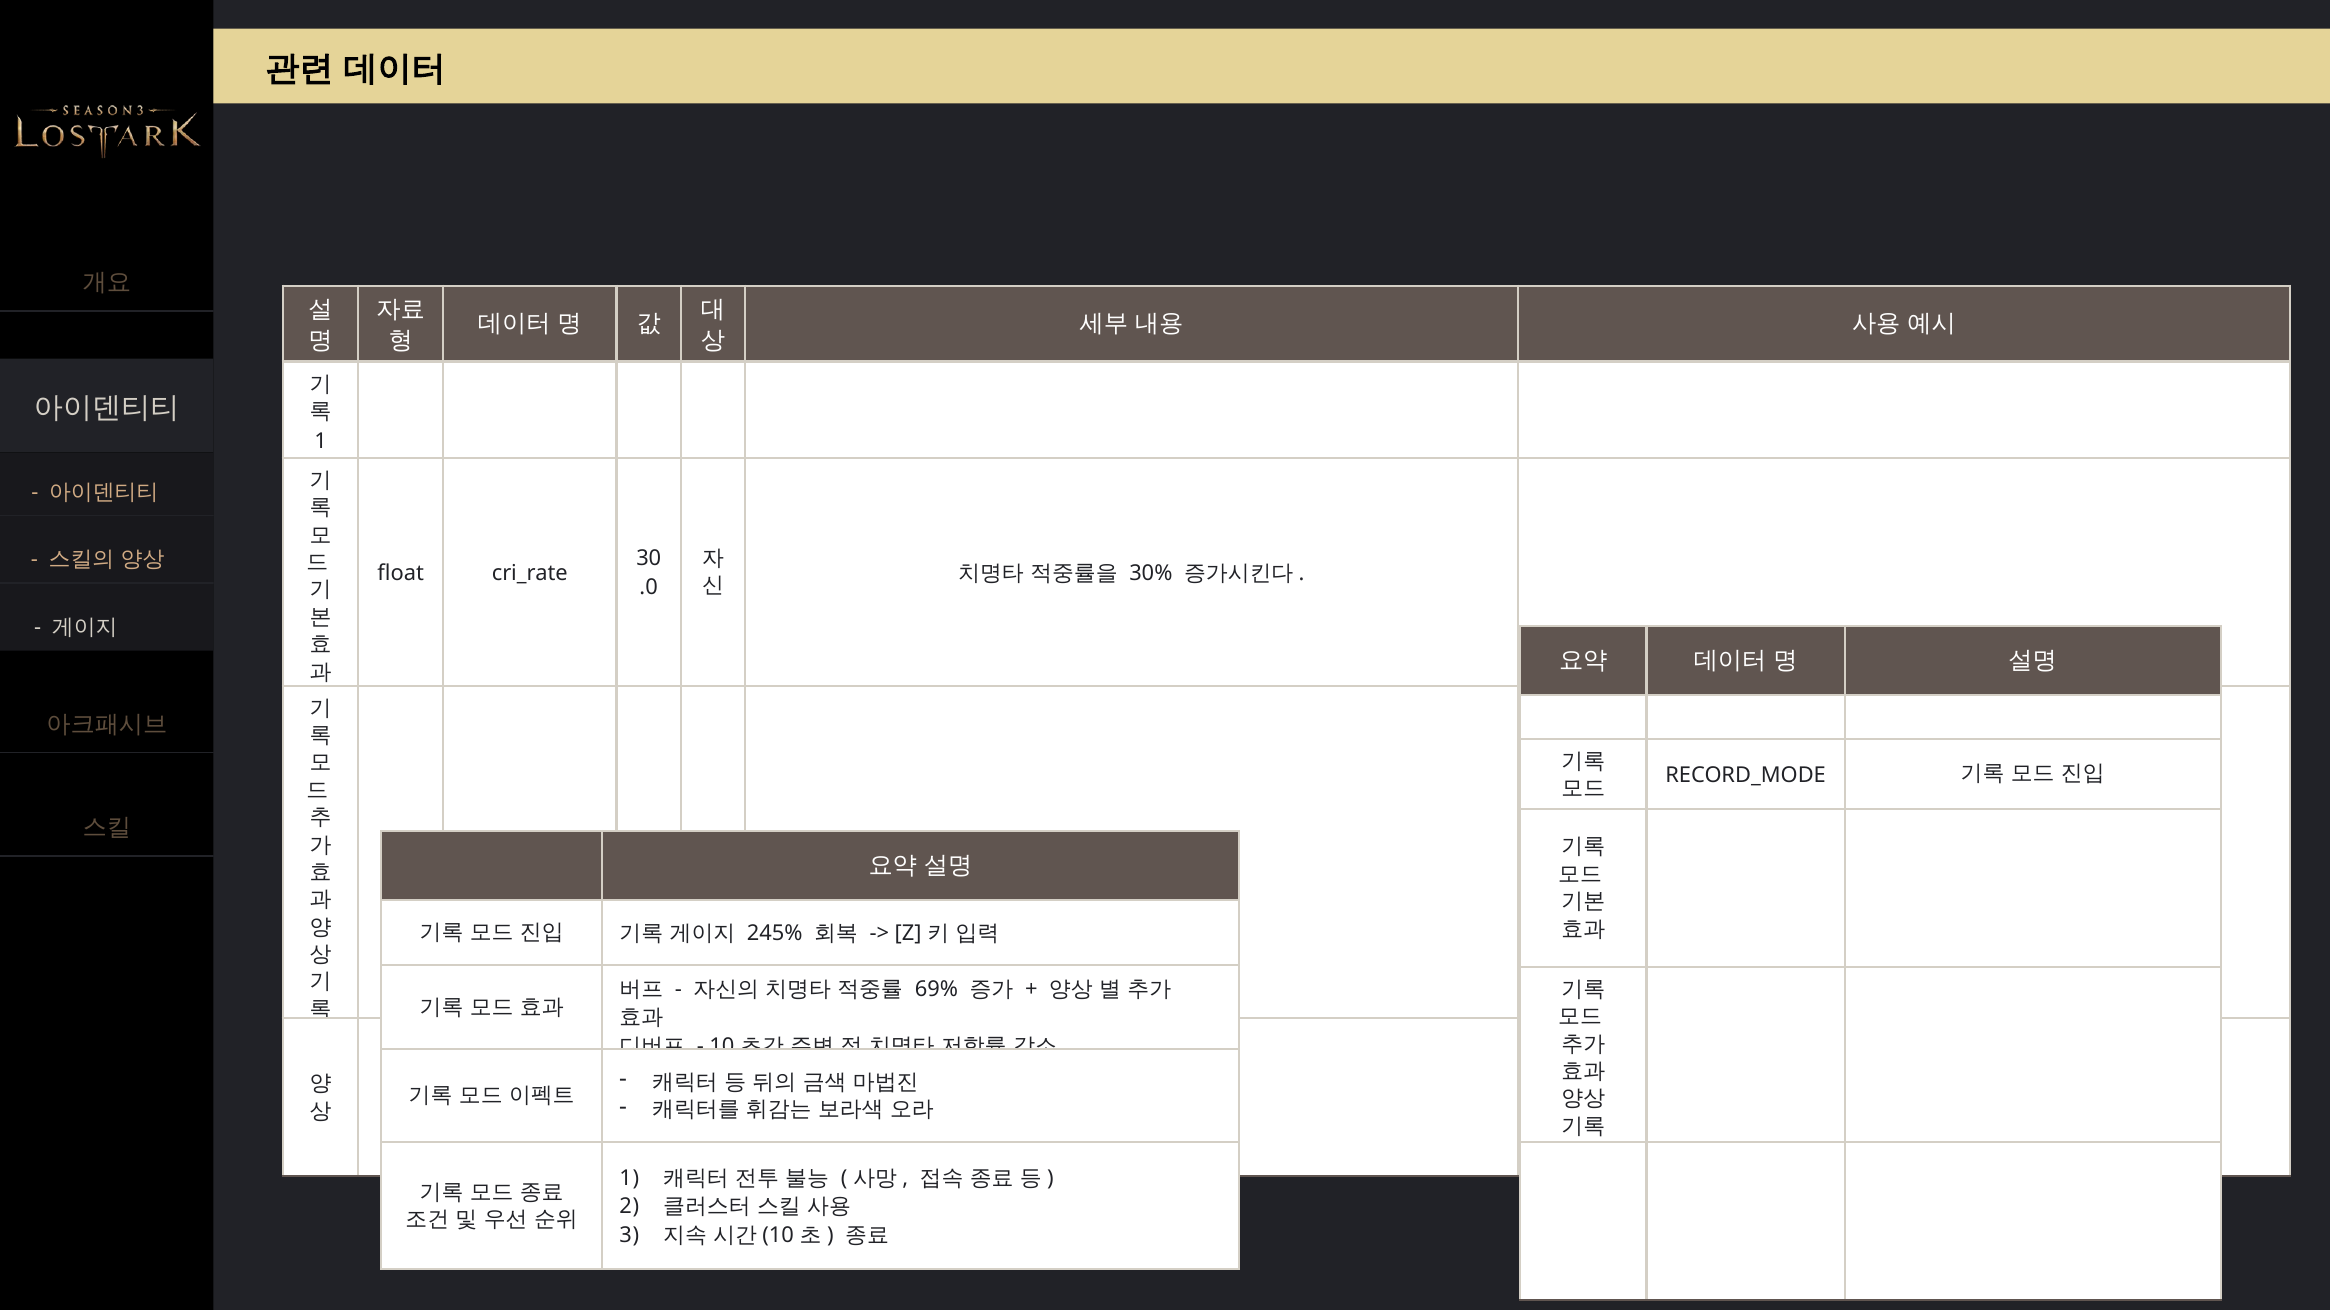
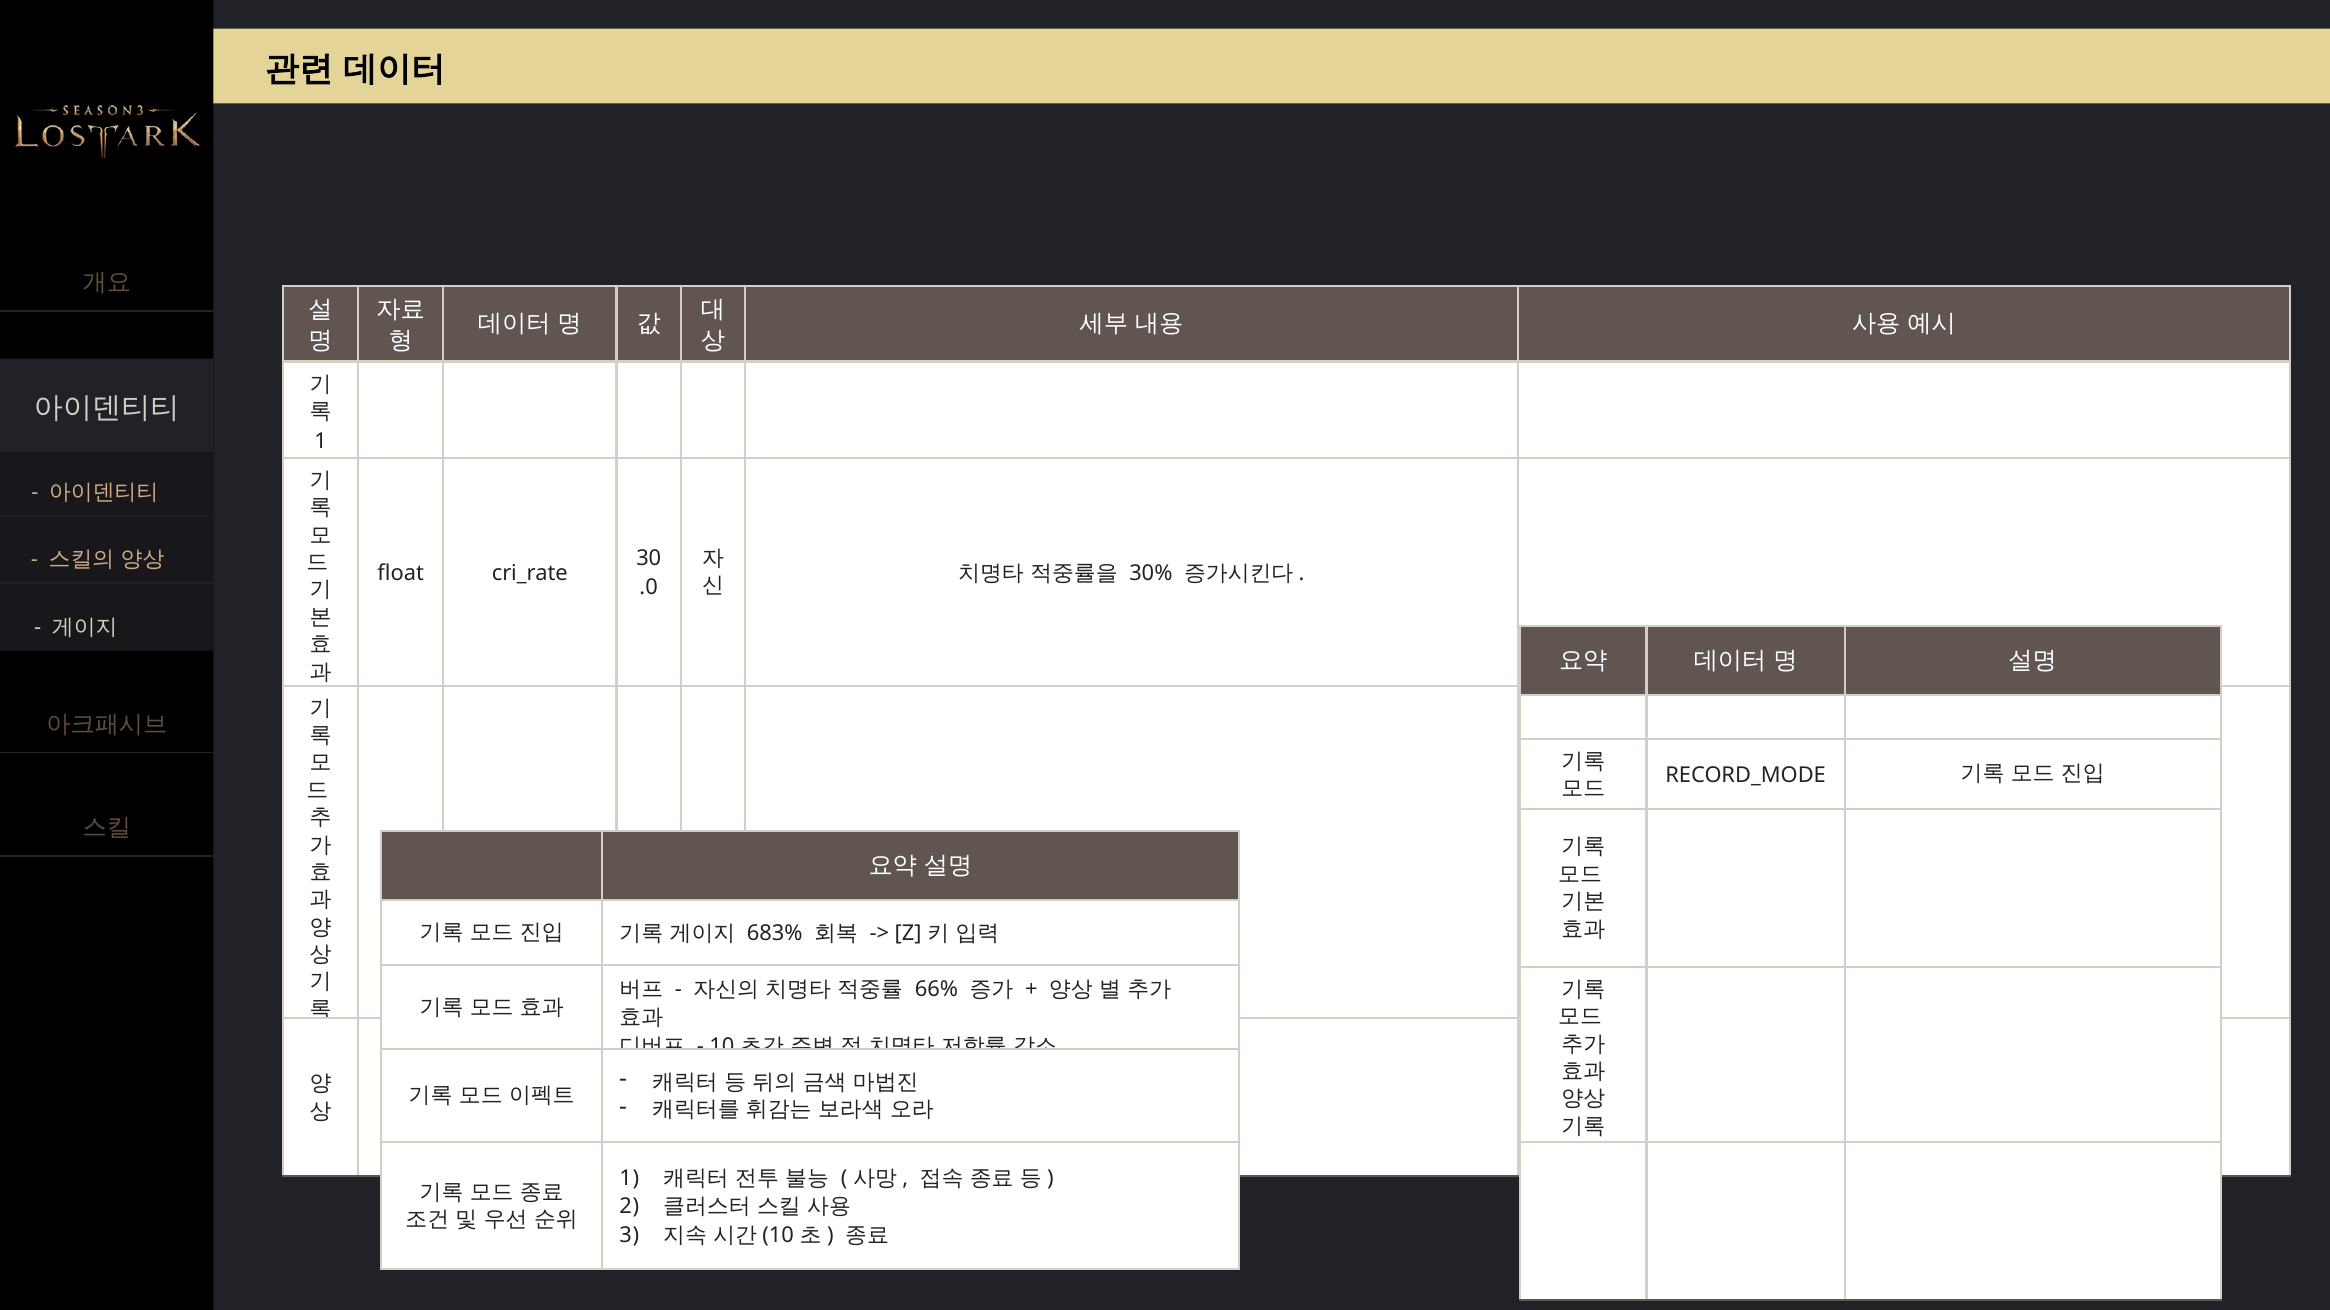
245%: 245% -> 683%
69%: 69% -> 66%
